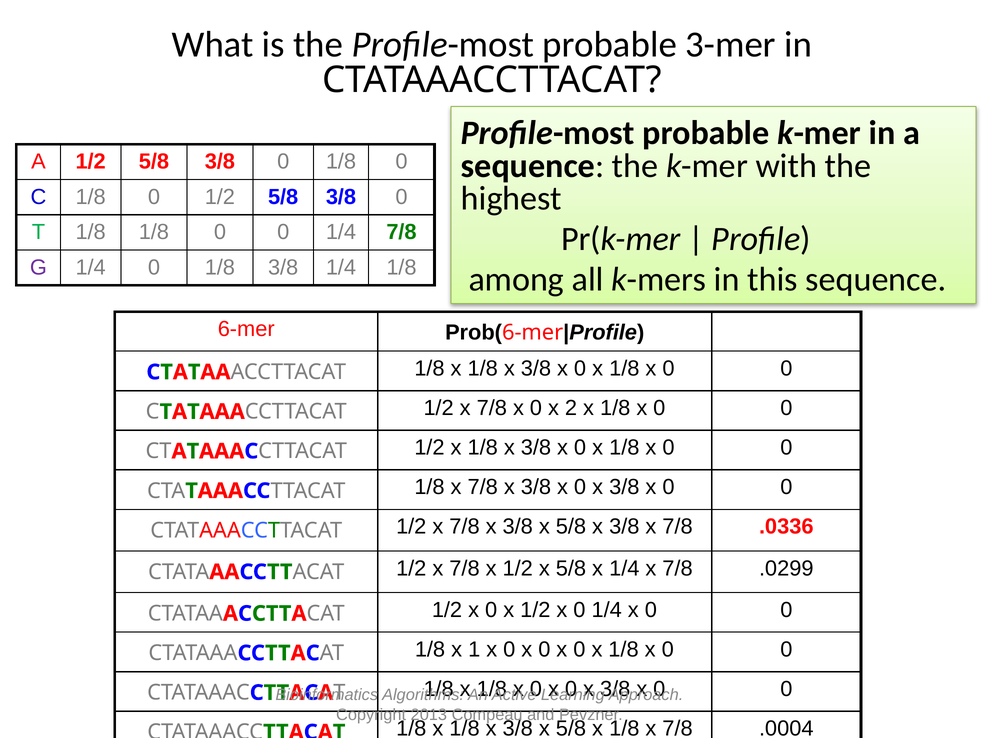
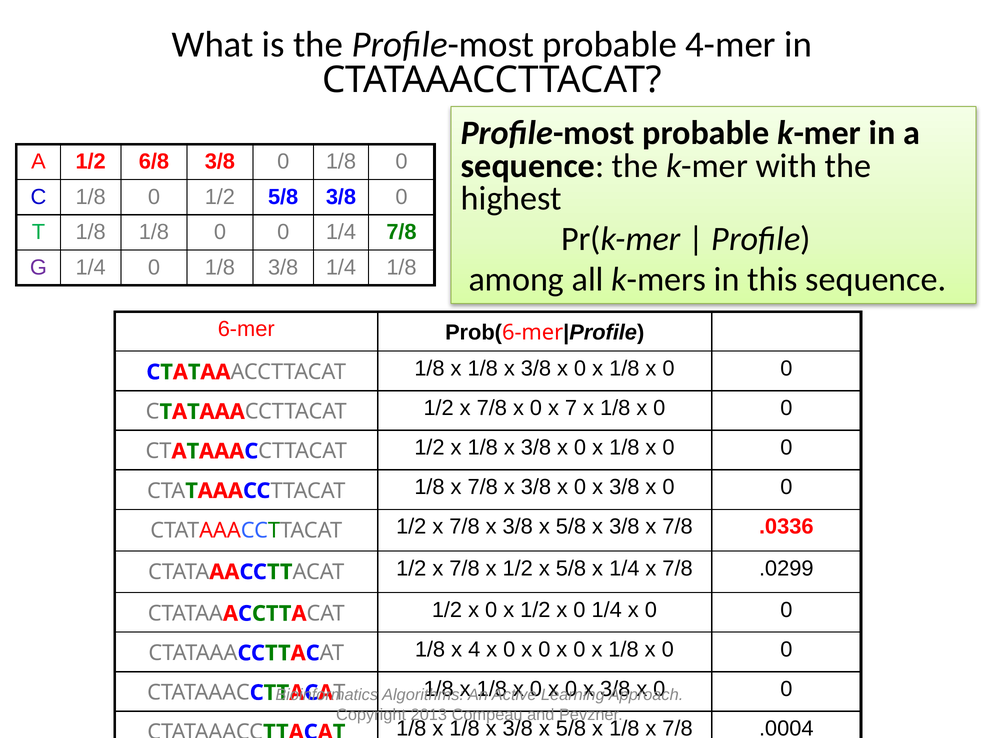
3-mer: 3-mer -> 4-mer
A 1/2 5/8: 5/8 -> 6/8
2: 2 -> 7
1: 1 -> 4
